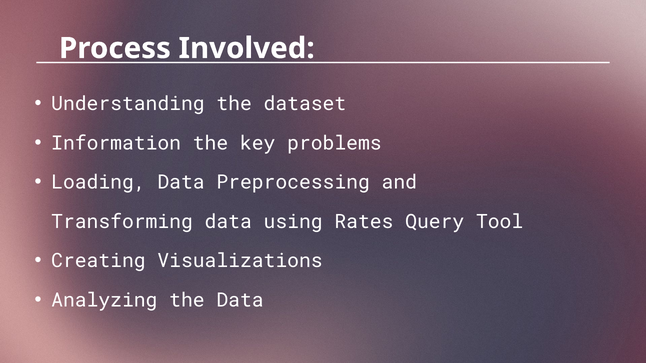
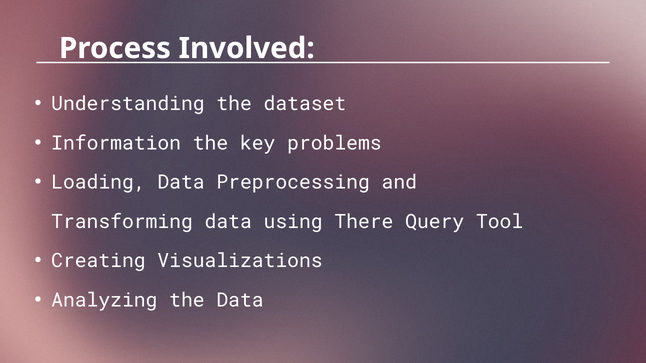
Rates: Rates -> There
